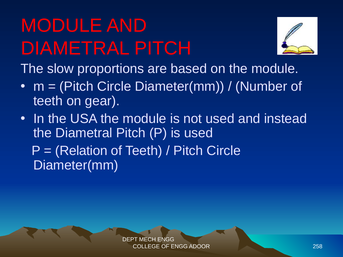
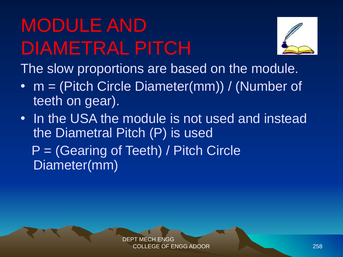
Relation: Relation -> Gearing
